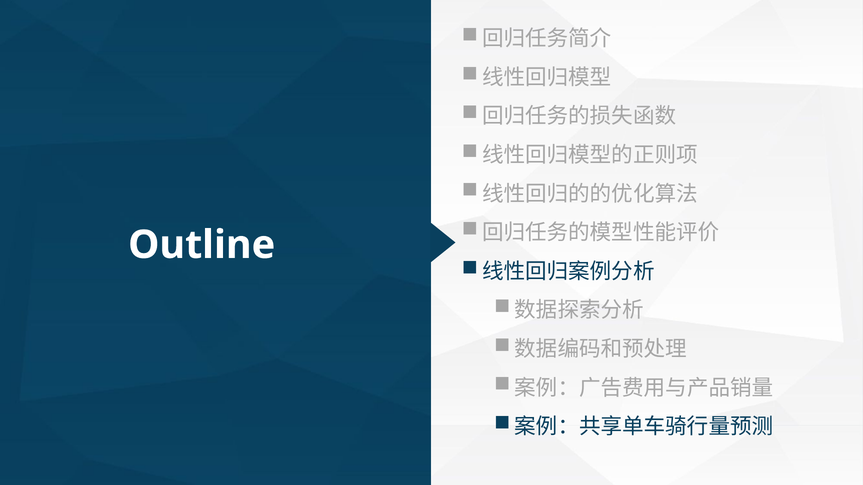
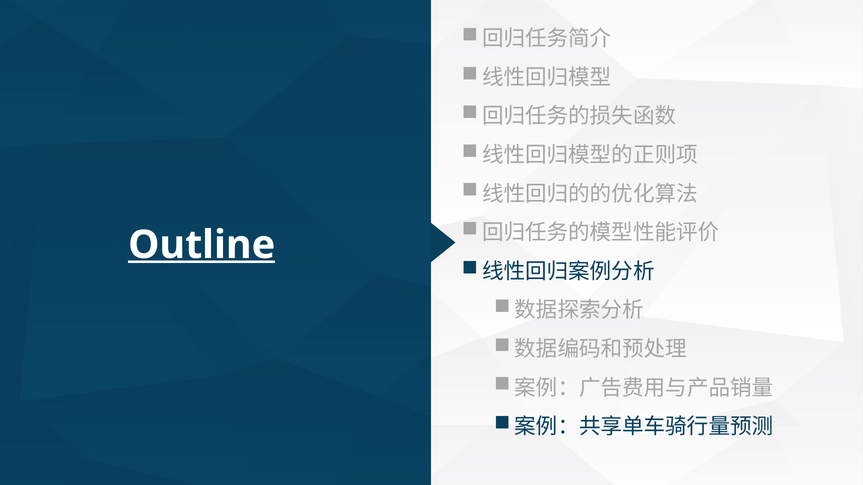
Outline underline: none -> present
